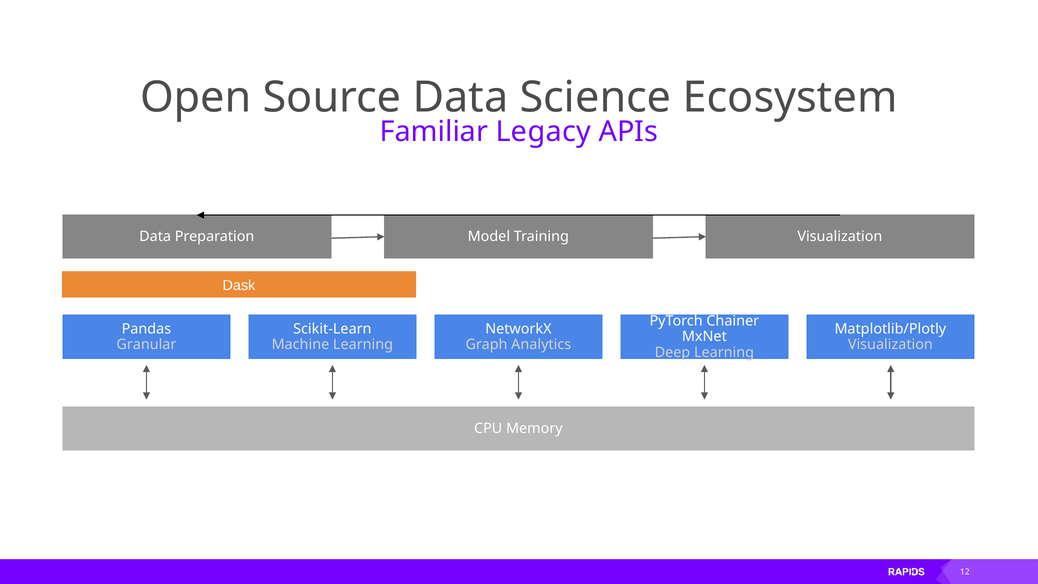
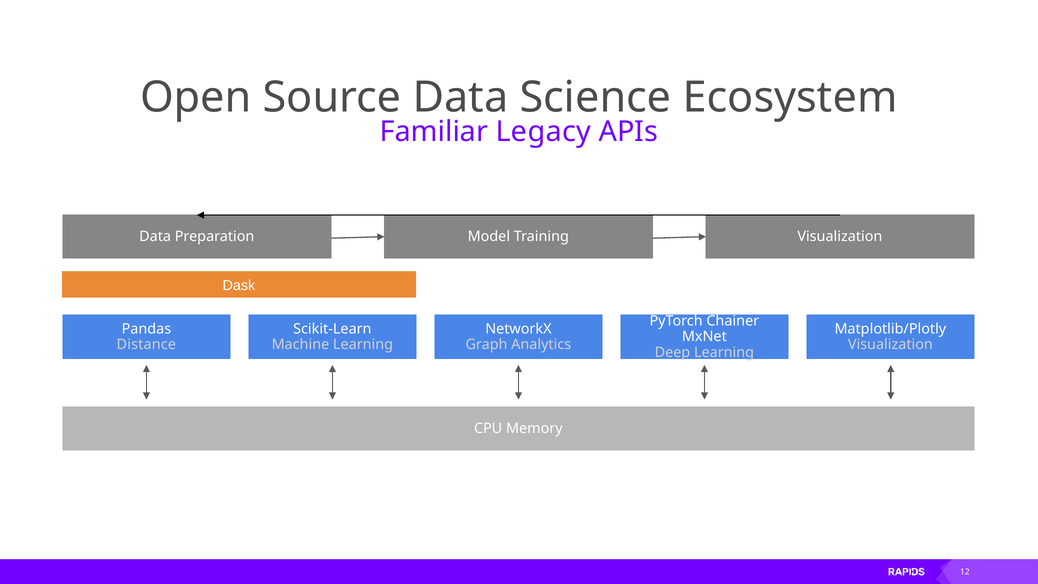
Granular: Granular -> Distance
